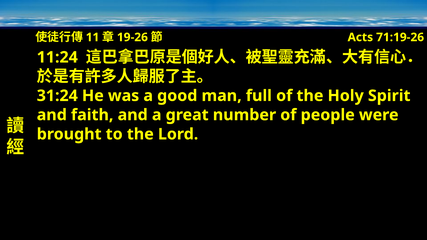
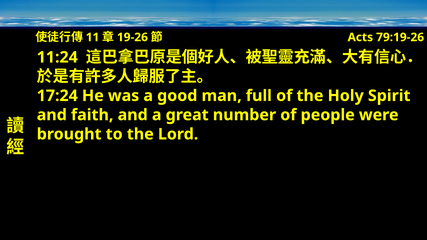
71:19-26: 71:19-26 -> 79:19-26
31:24: 31:24 -> 17:24
